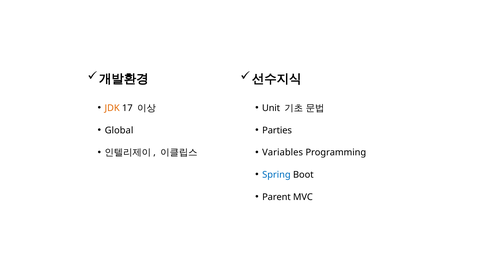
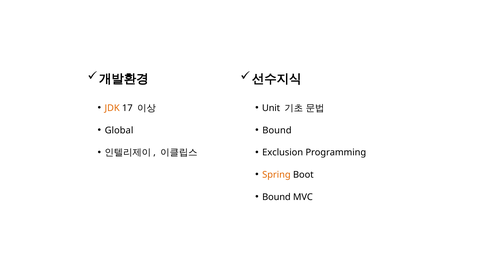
Parties at (277, 130): Parties -> Bound
Variables: Variables -> Exclusion
Spring colour: blue -> orange
Parent at (276, 197): Parent -> Bound
